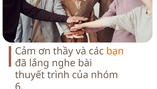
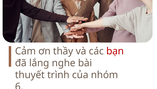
bạn colour: orange -> red
